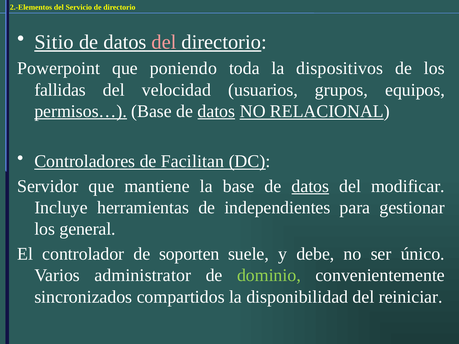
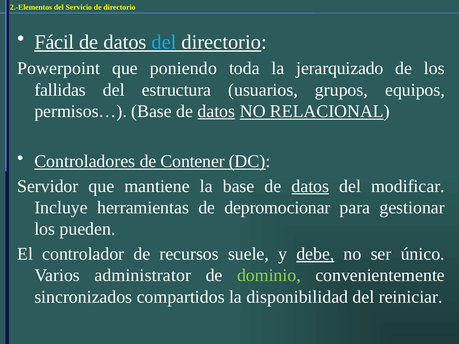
Sitio: Sitio -> Fácil
del at (164, 42) colour: pink -> light blue
dispositivos: dispositivos -> jerarquizado
velocidad: velocidad -> estructura
permisos… underline: present -> none
Facilitan: Facilitan -> Contener
independientes: independientes -> depromocionar
general: general -> pueden
soporten: soporten -> recursos
debe underline: none -> present
